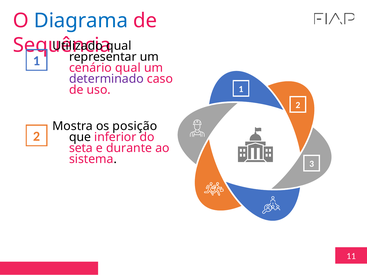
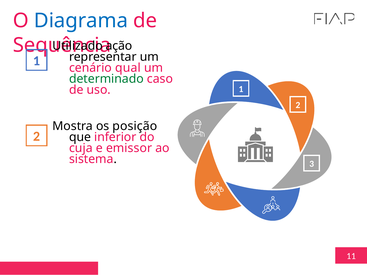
qual at (119, 46): qual -> ação
determinado colour: purple -> green
seta: seta -> cuja
durante: durante -> emissor
